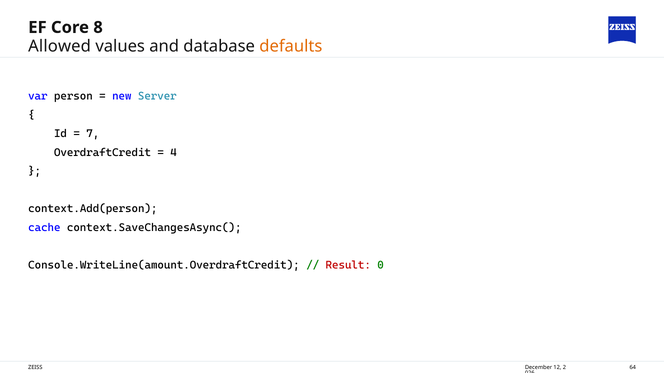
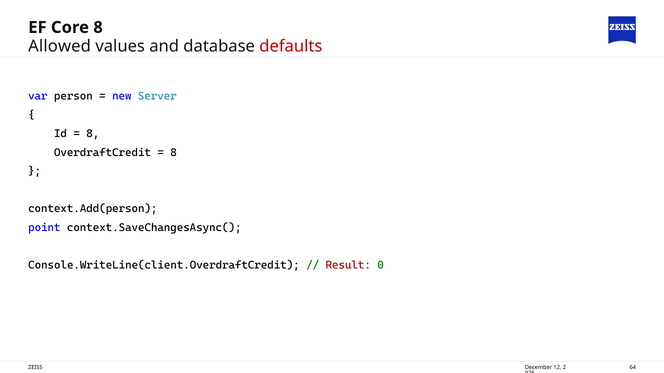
defaults colour: orange -> red
7 at (93, 134): 7 -> 8
4 at (174, 153): 4 -> 8
cache: cache -> point
Console.WriteLine(amount.OverdraftCredit: Console.WriteLine(amount.OverdraftCredit -> Console.WriteLine(client.OverdraftCredit
